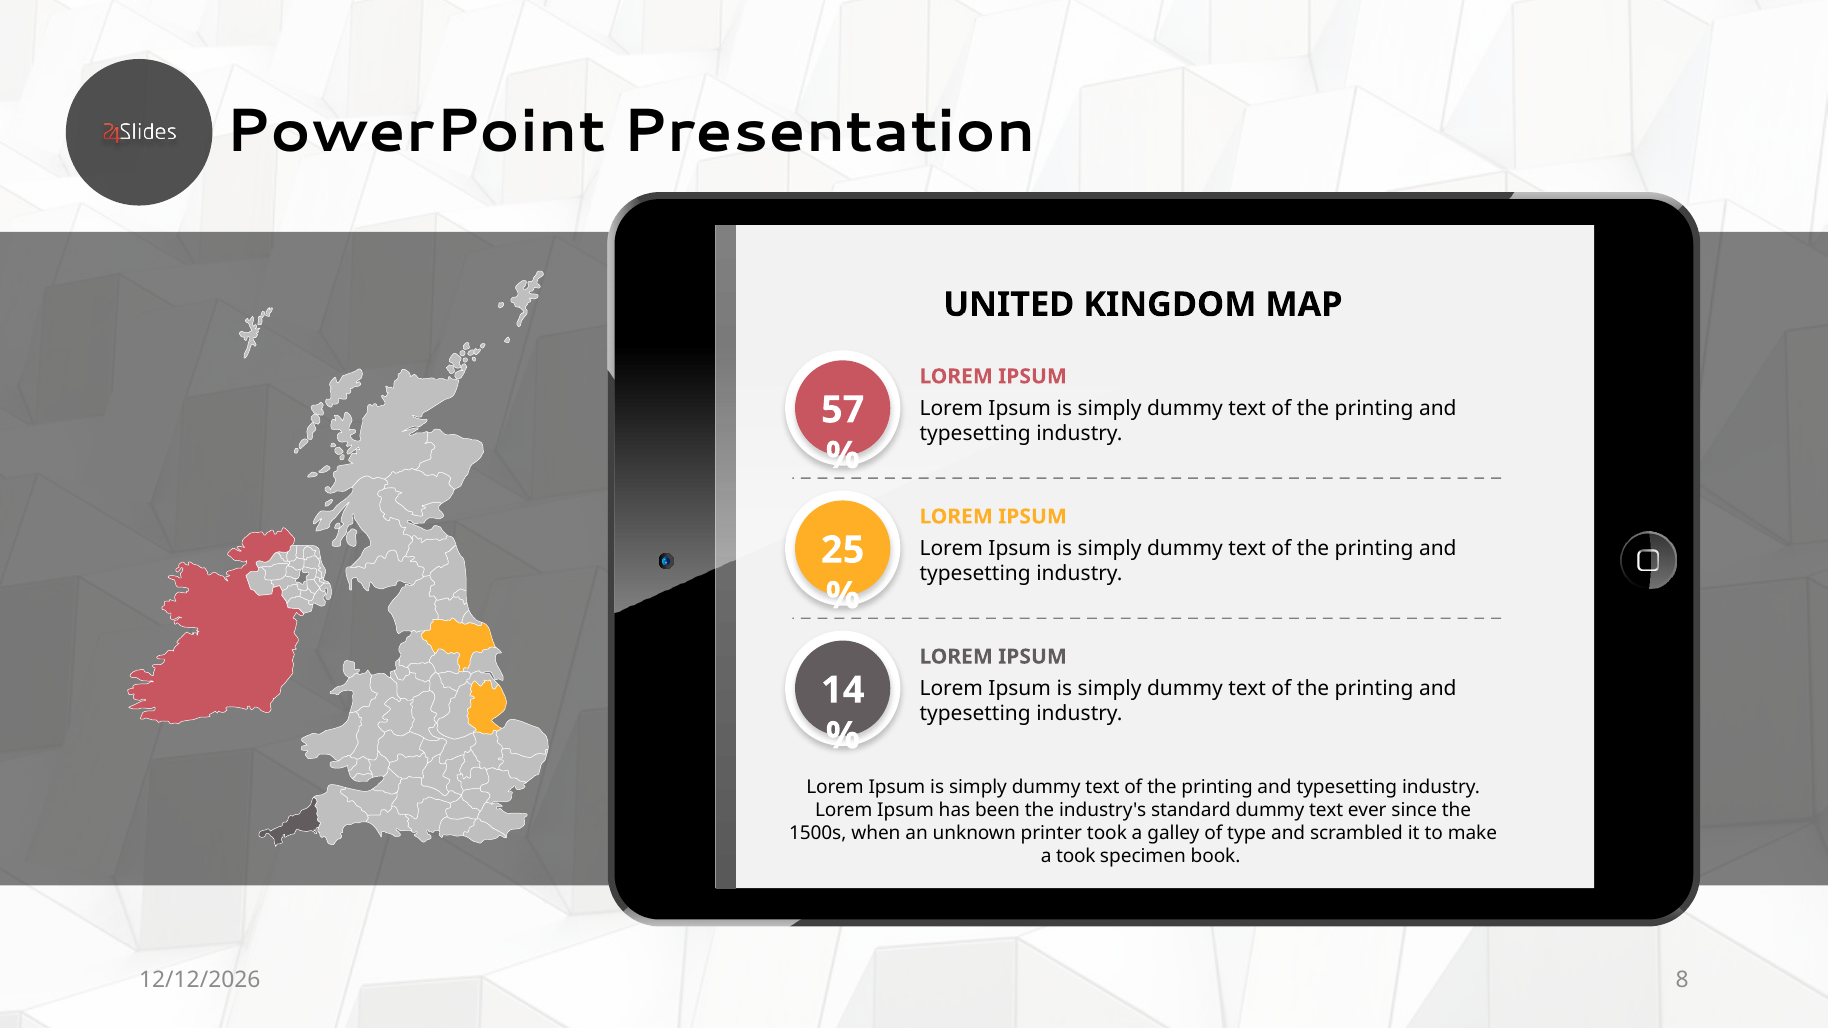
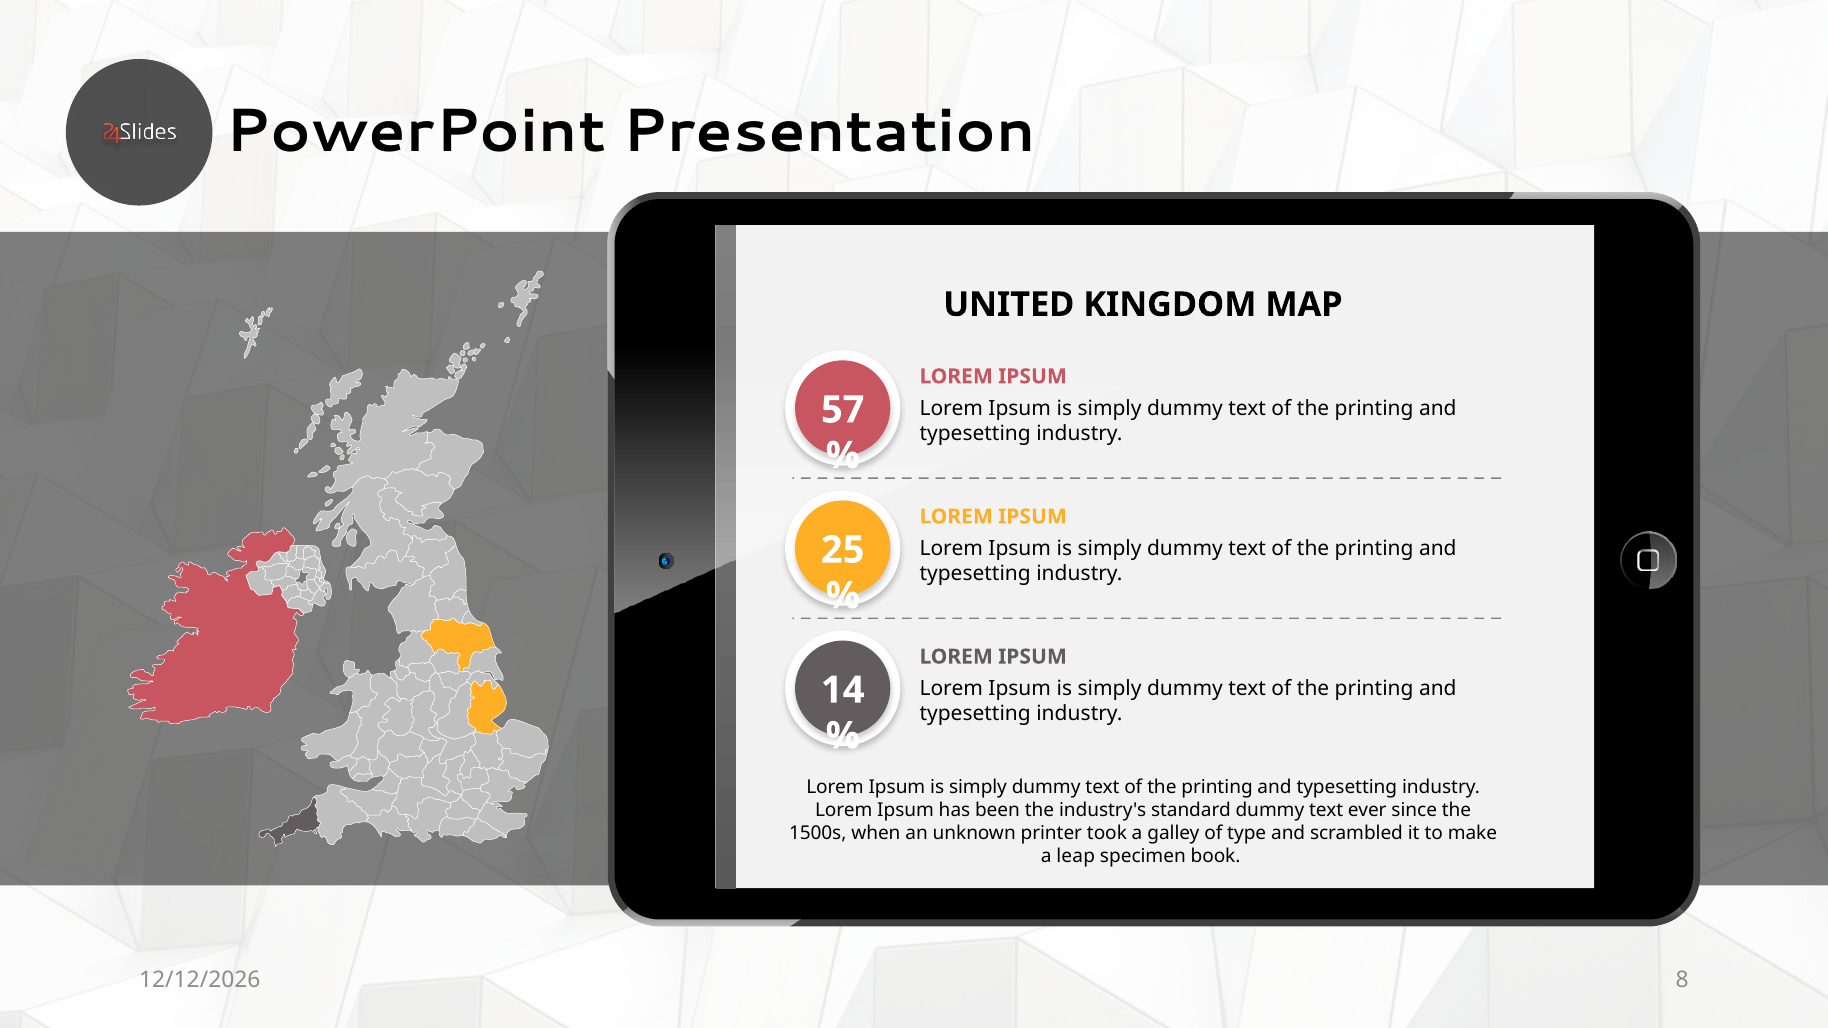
a took: took -> leap
